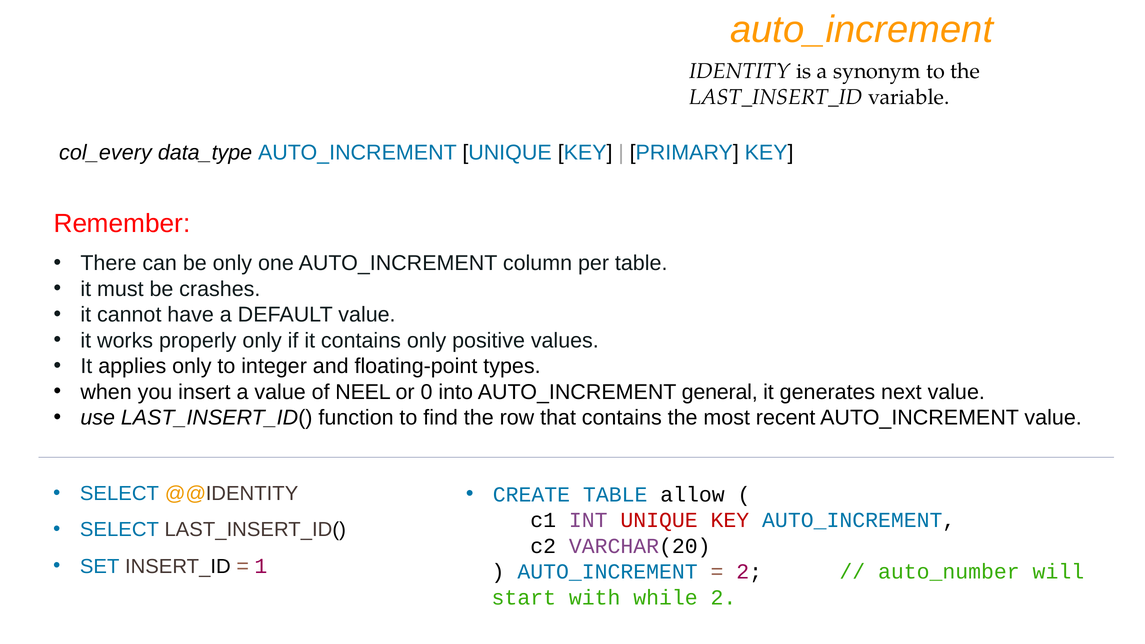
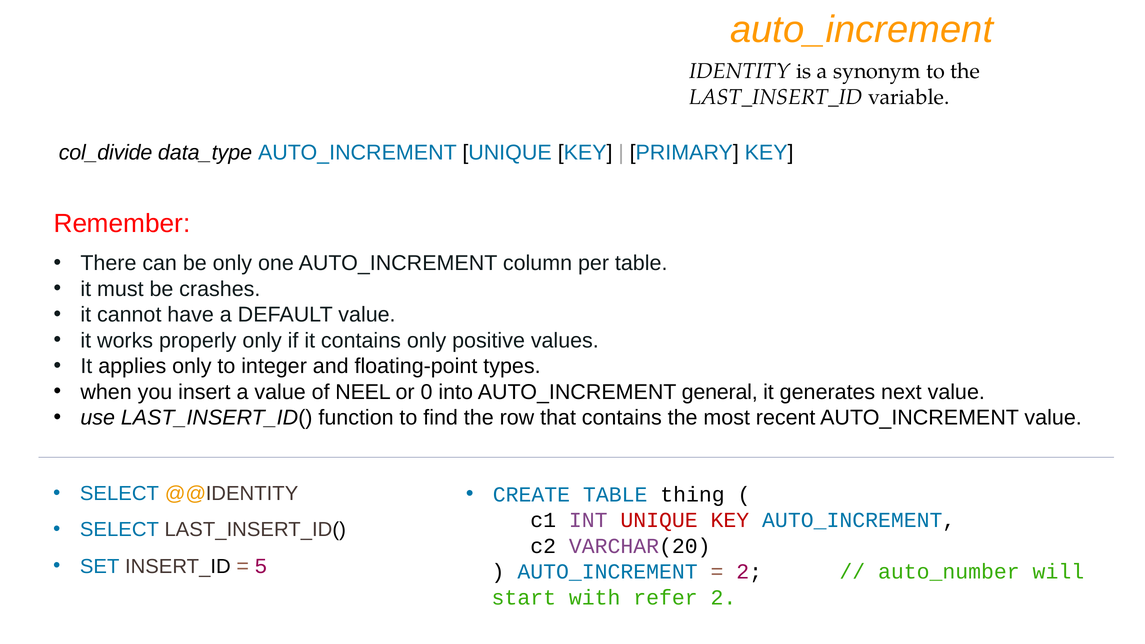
col_every: col_every -> col_divide
allow: allow -> thing
1: 1 -> 5
while: while -> refer
